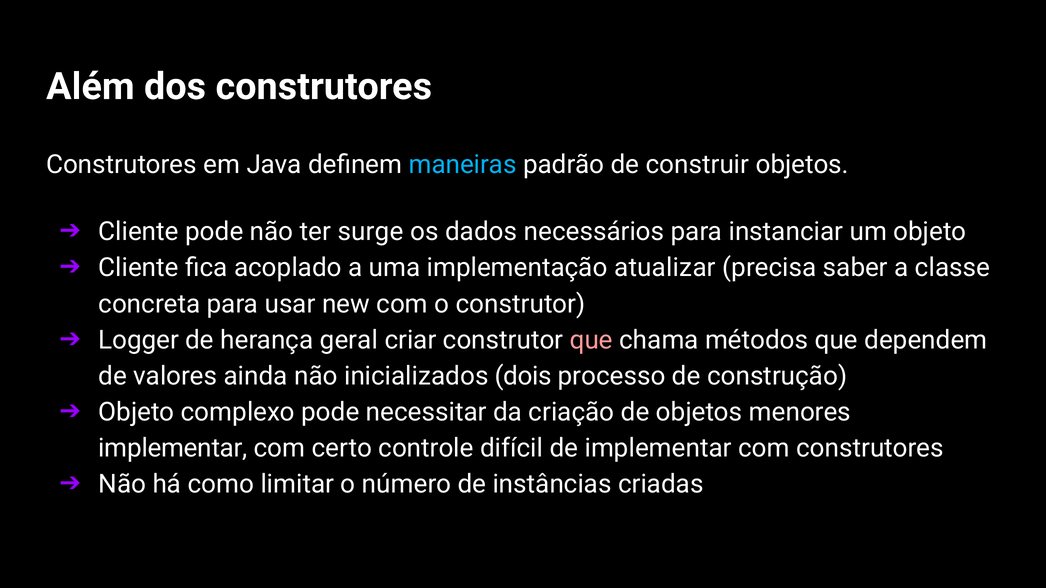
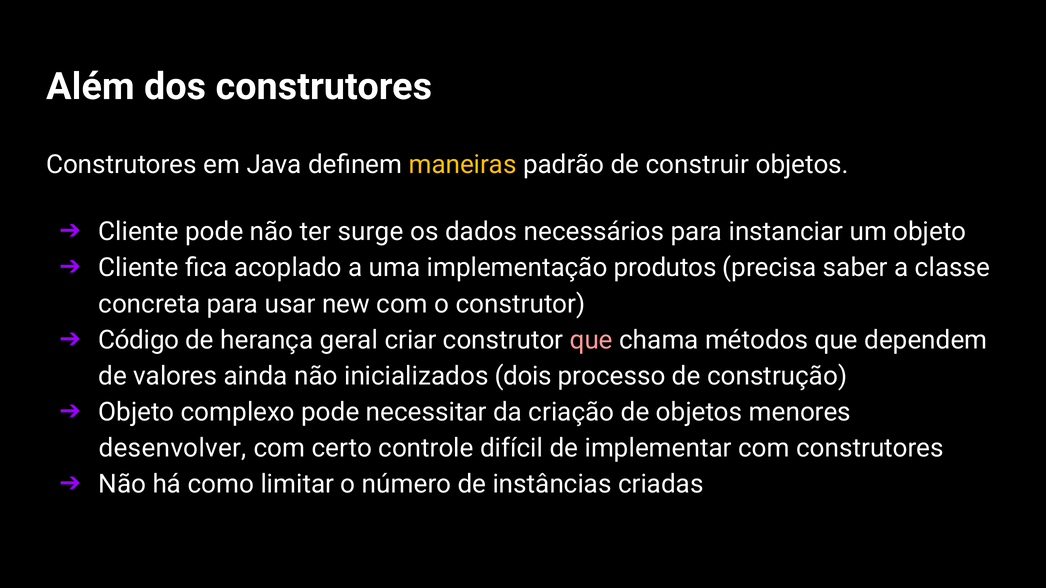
maneiras colour: light blue -> yellow
atualizar: atualizar -> produtos
Logger: Logger -> Código
implementar at (173, 448): implementar -> desenvolver
